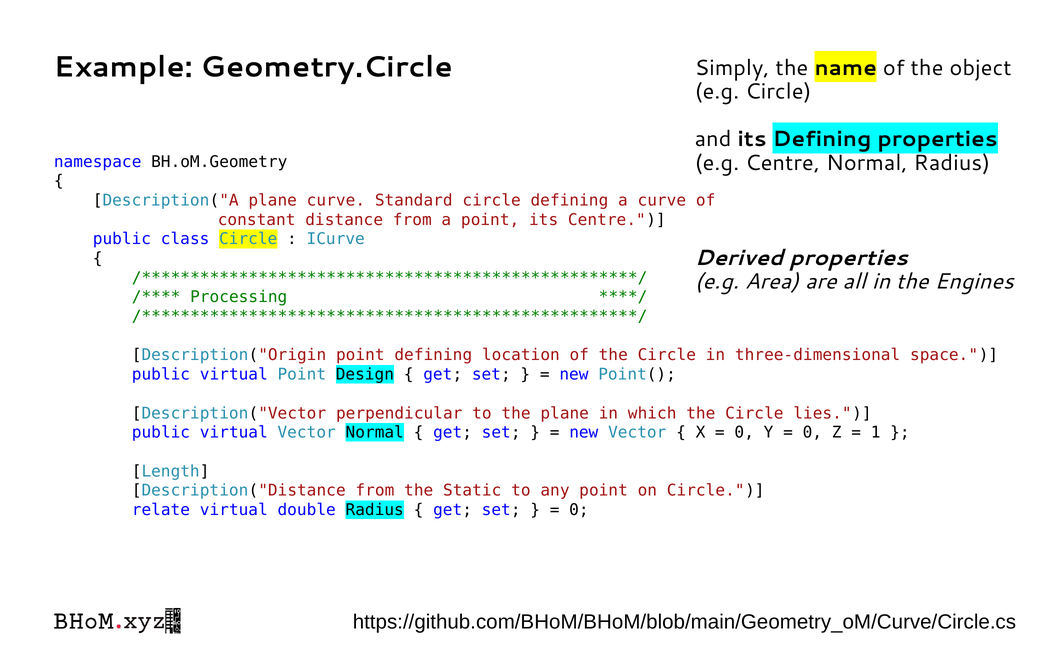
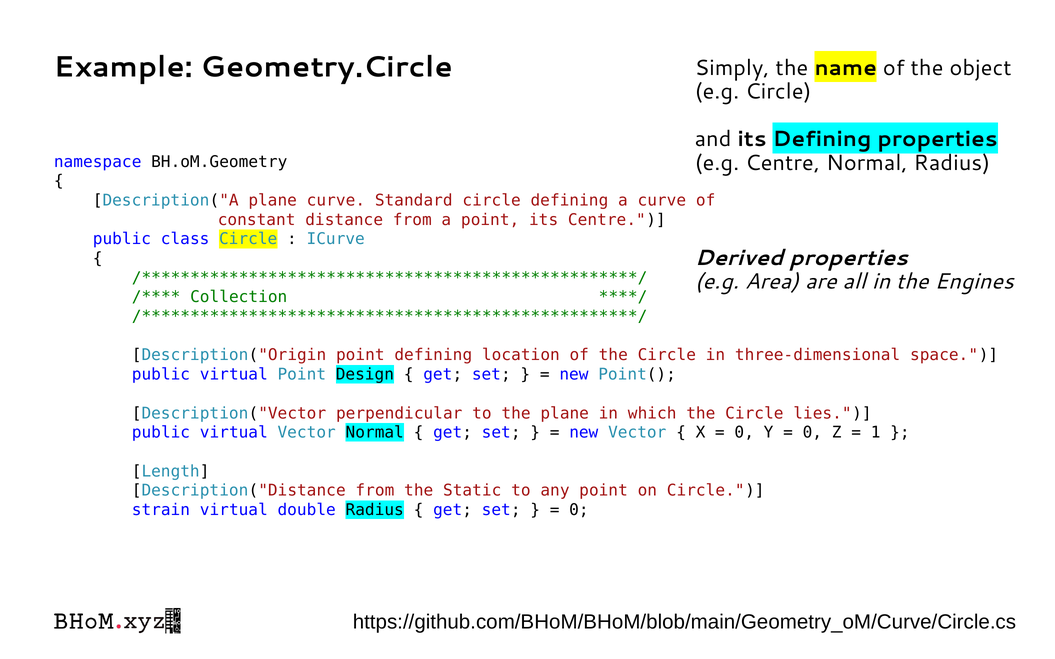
Processing: Processing -> Collection
relate: relate -> strain
